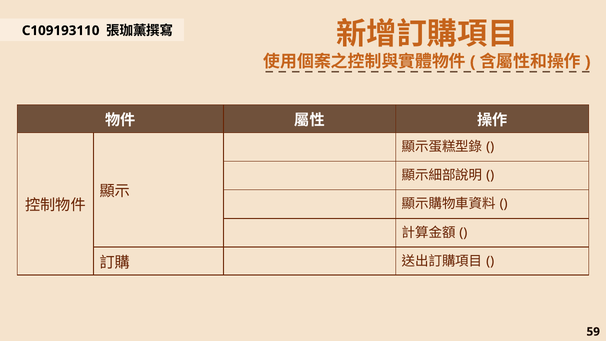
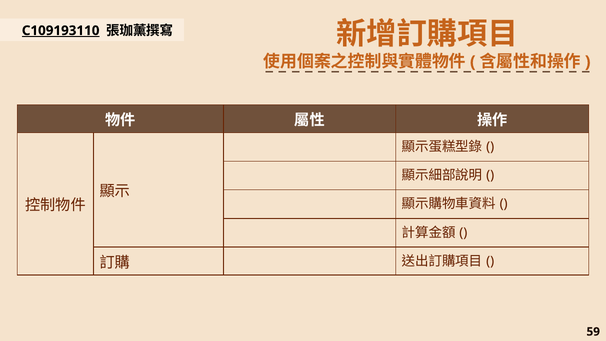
C109193110 underline: none -> present
